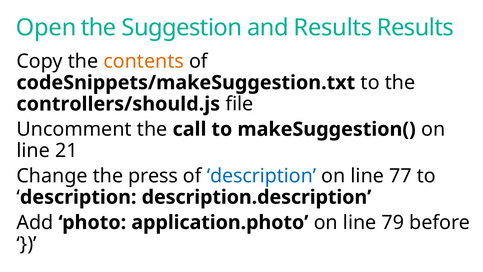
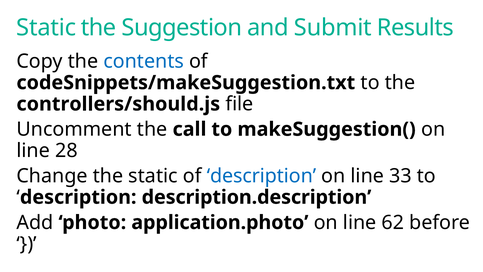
Open at (46, 28): Open -> Static
and Results: Results -> Submit
contents colour: orange -> blue
21: 21 -> 28
the press: press -> static
77: 77 -> 33
79: 79 -> 62
